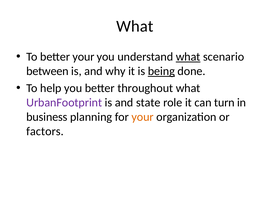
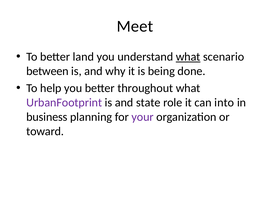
What at (135, 26): What -> Meet
better your: your -> land
being underline: present -> none
turn: turn -> into
your at (143, 117) colour: orange -> purple
factors: factors -> toward
